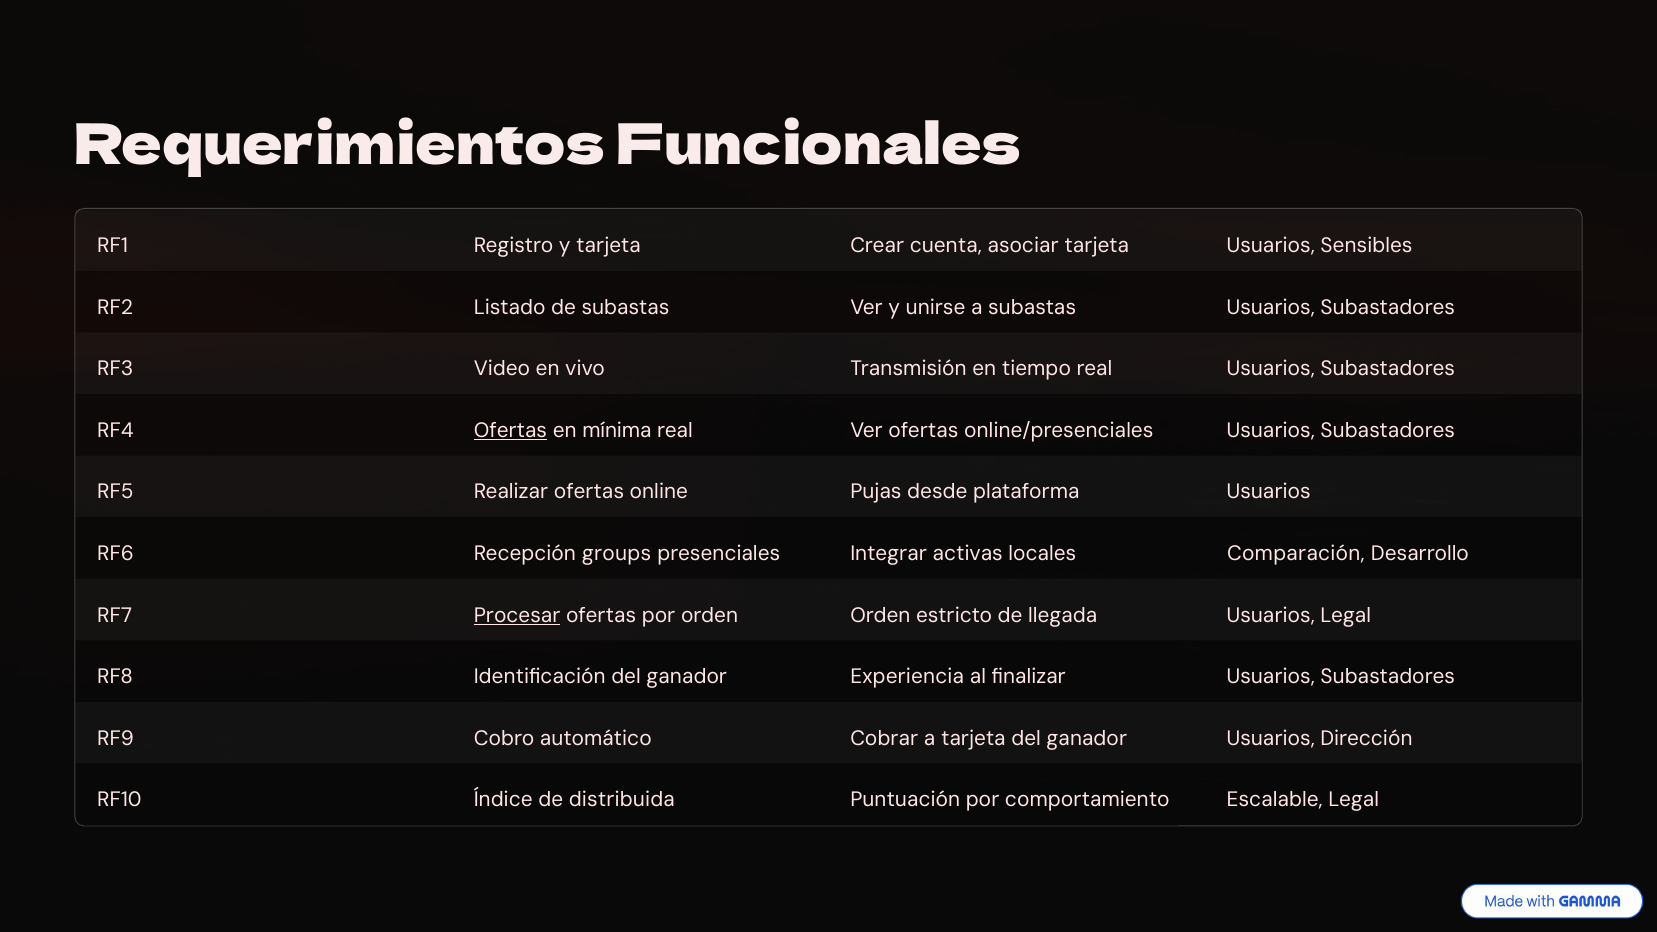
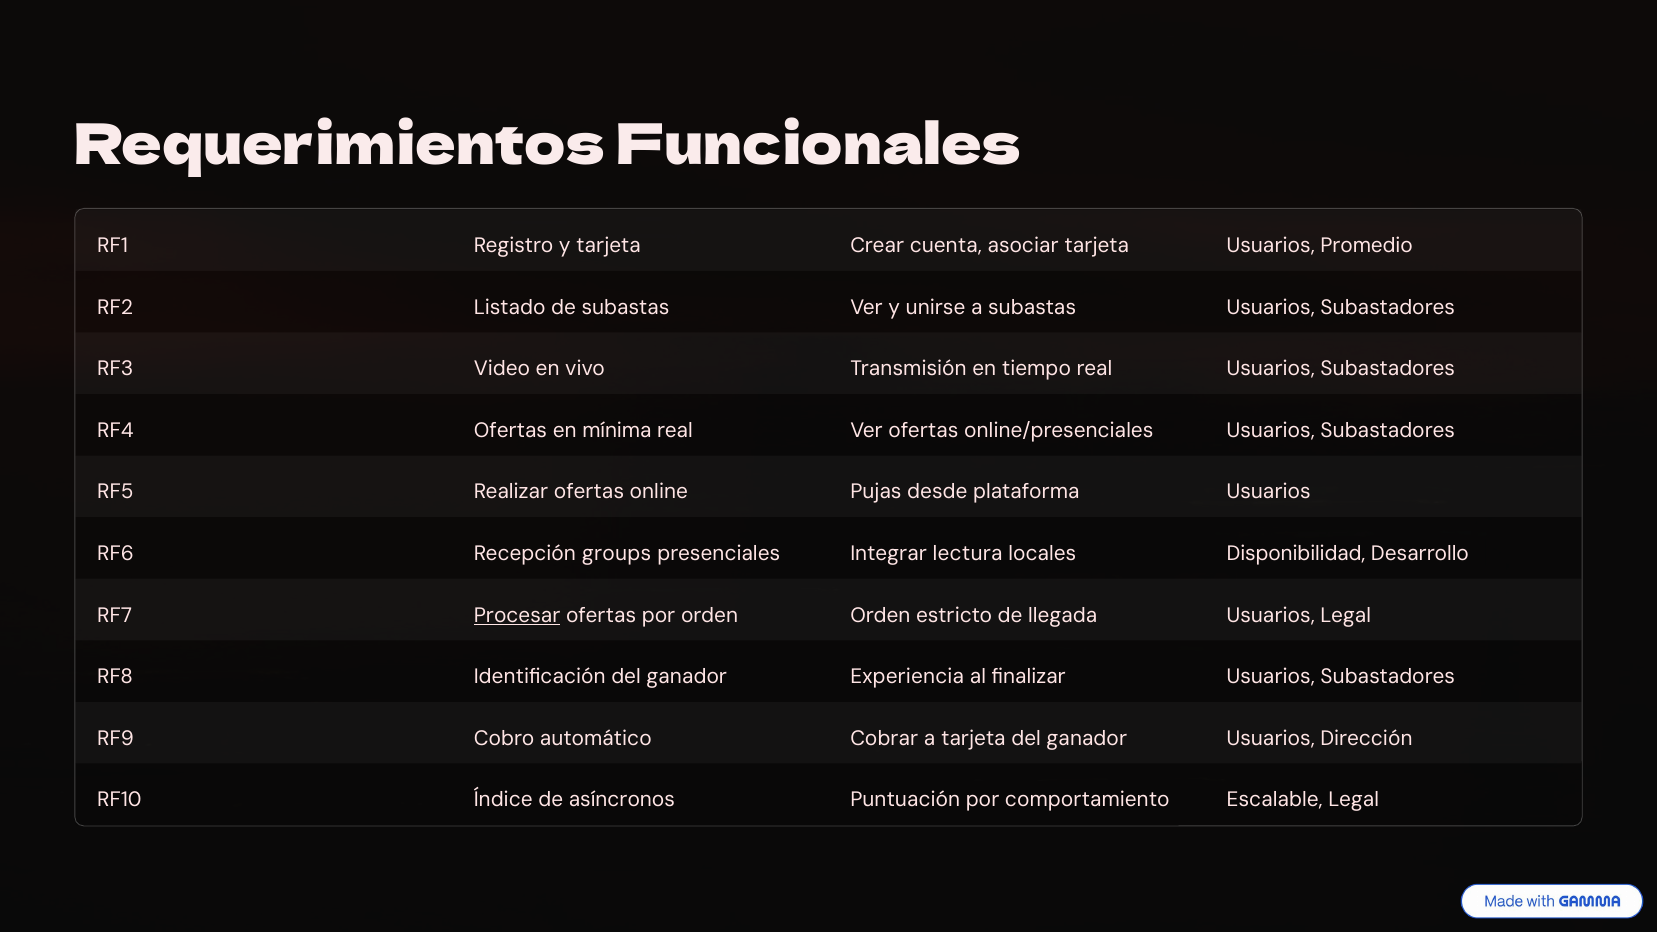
Sensibles: Sensibles -> Promedio
Ofertas at (510, 431) underline: present -> none
activas: activas -> lectura
Comparación: Comparación -> Disponibilidad
distribuida: distribuida -> asíncronos
